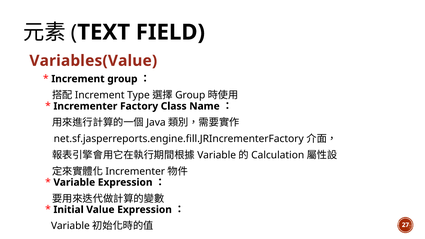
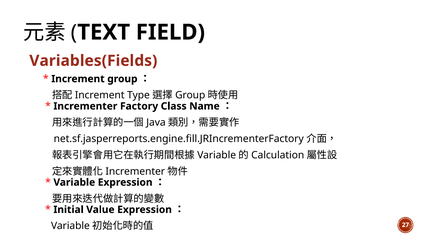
Variables(Value: Variables(Value -> Variables(Fields
